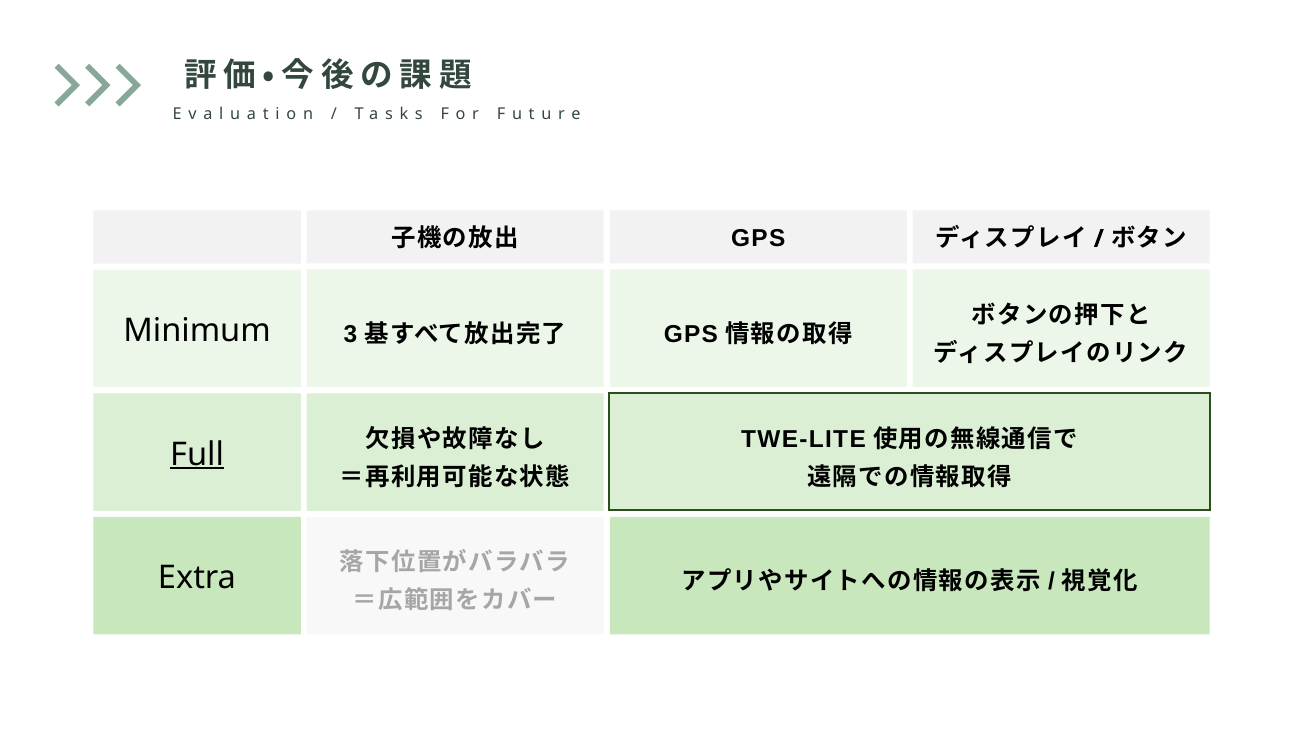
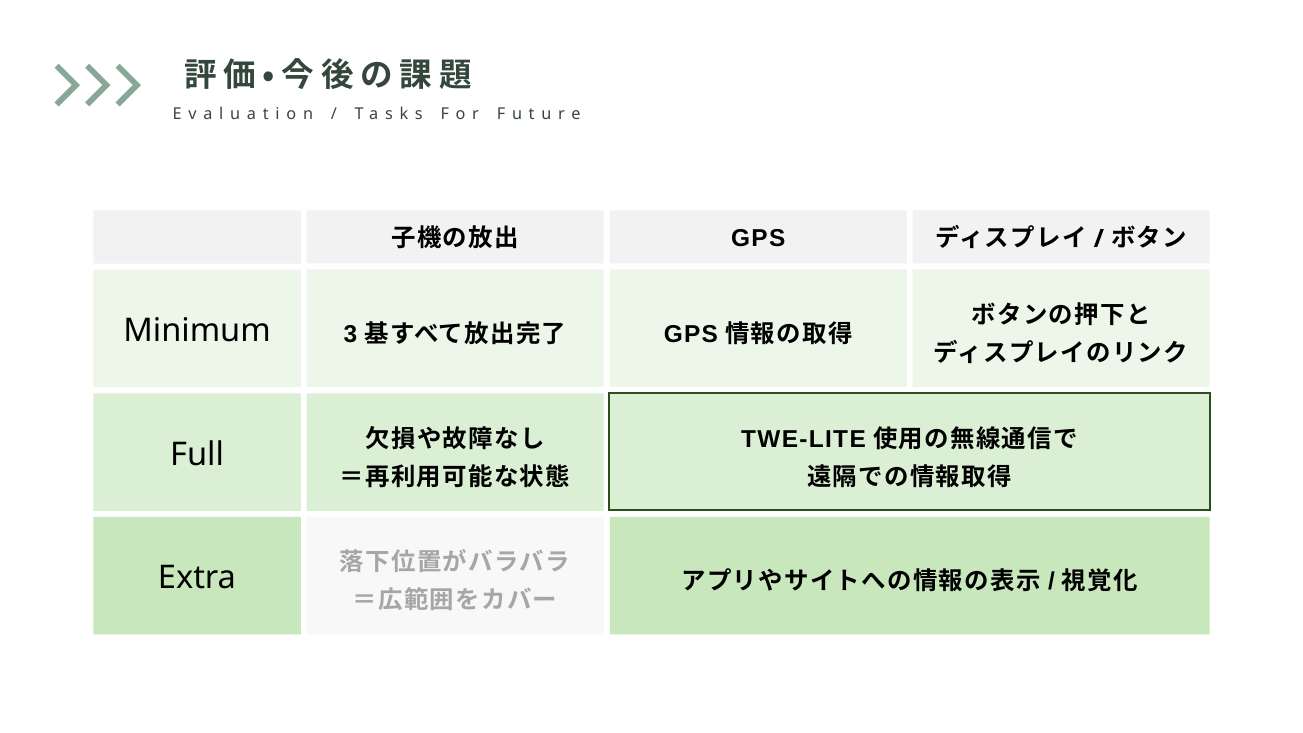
Full underline: present -> none
